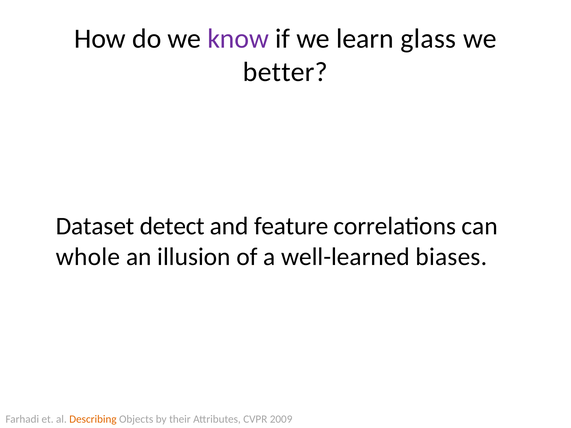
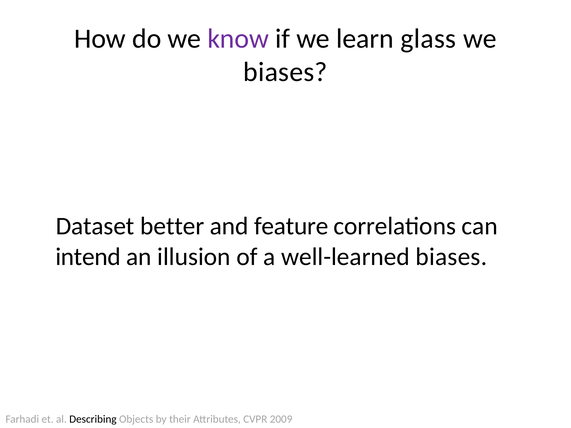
better at (285, 72): better -> biases
detect: detect -> better
whole: whole -> intend
Describing colour: orange -> black
